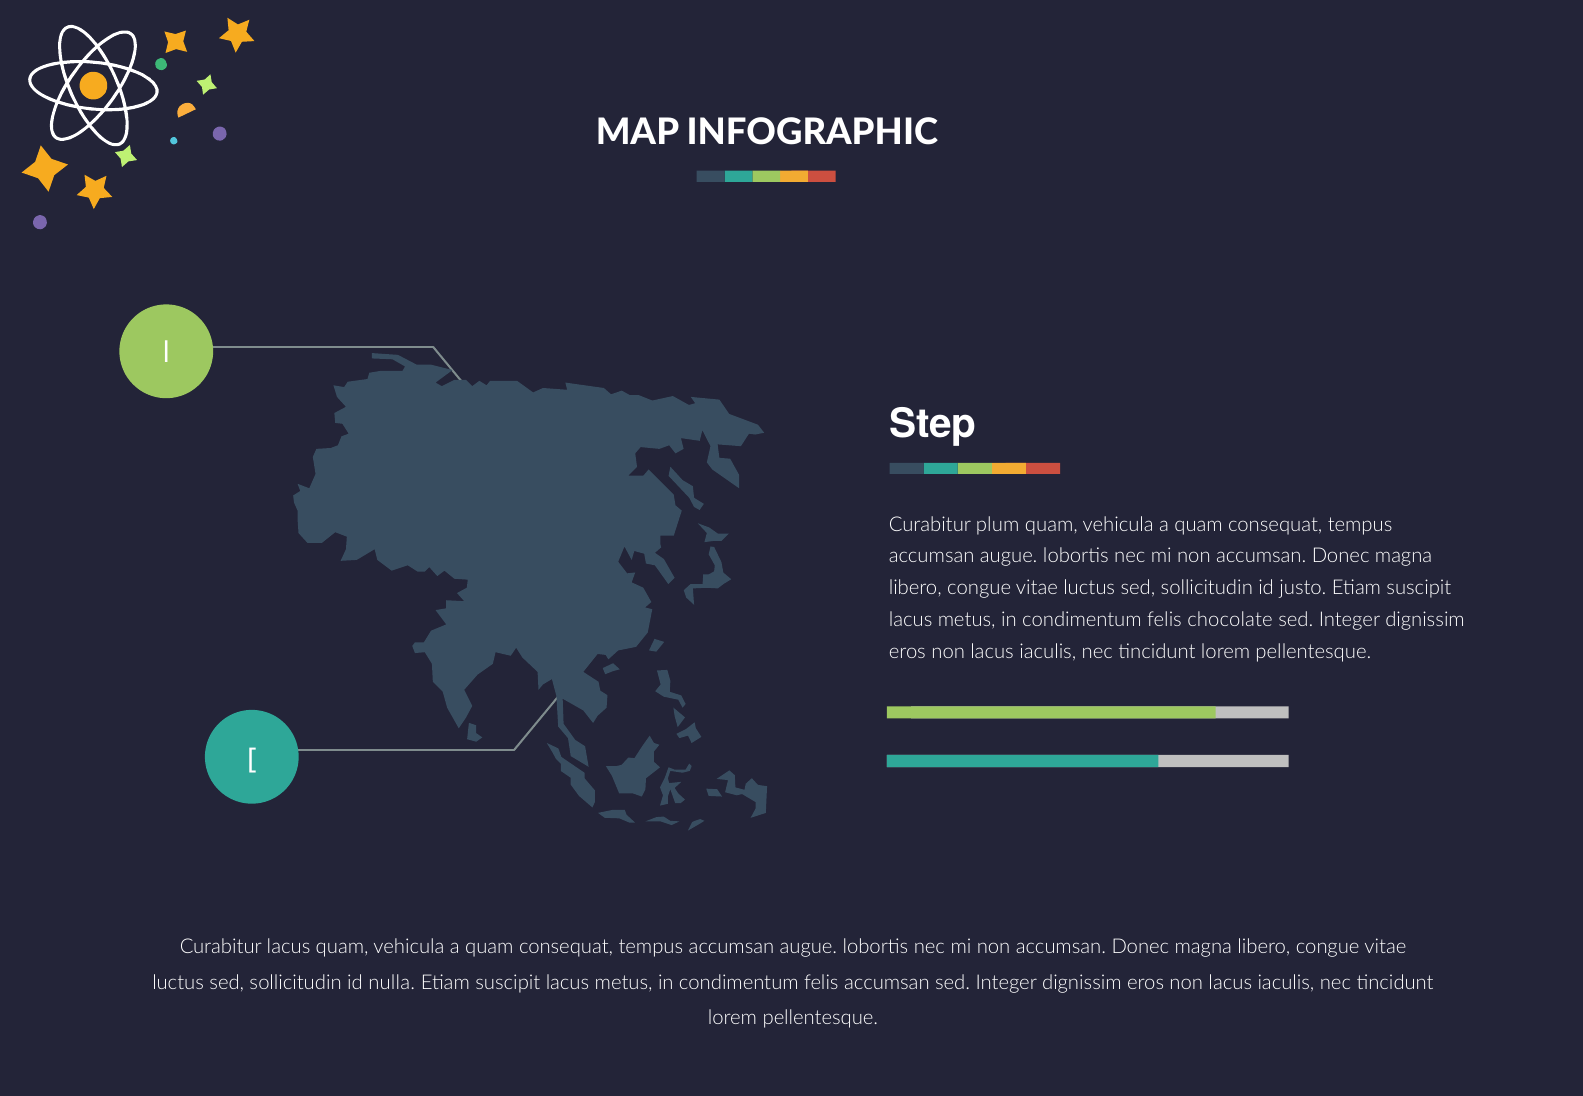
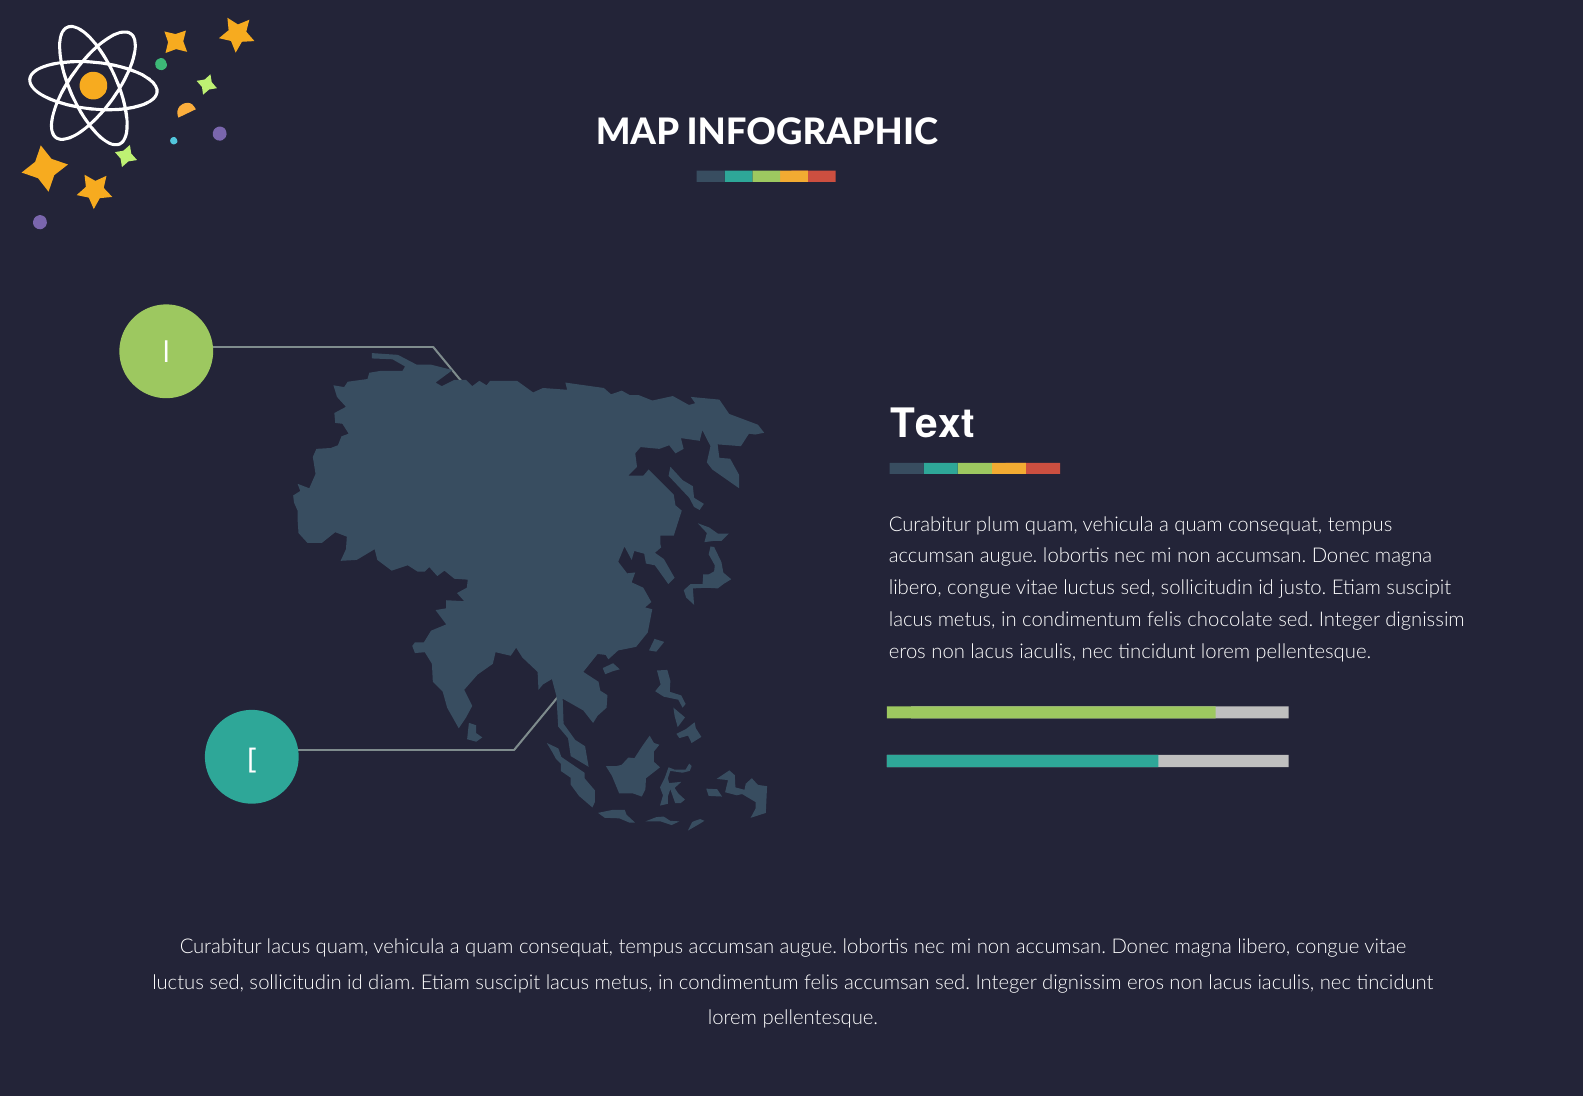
Step: Step -> Text
nulla: nulla -> diam
